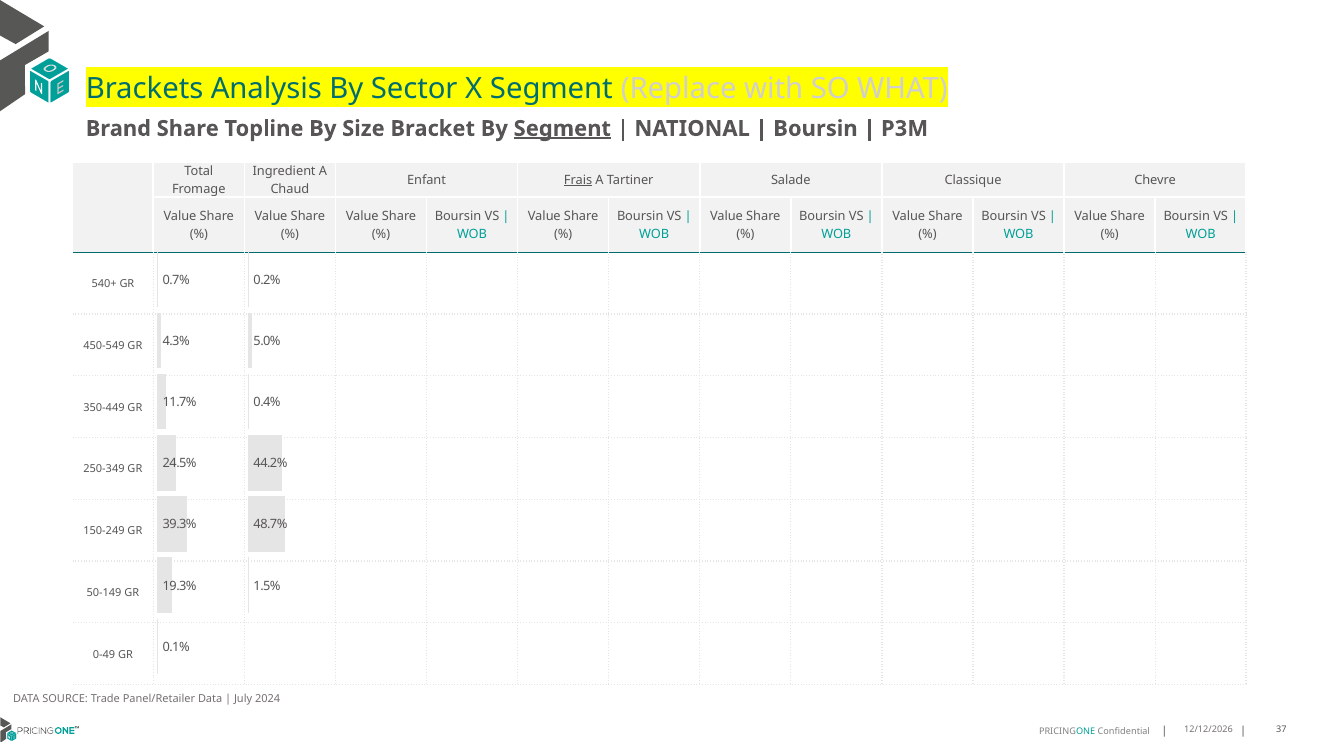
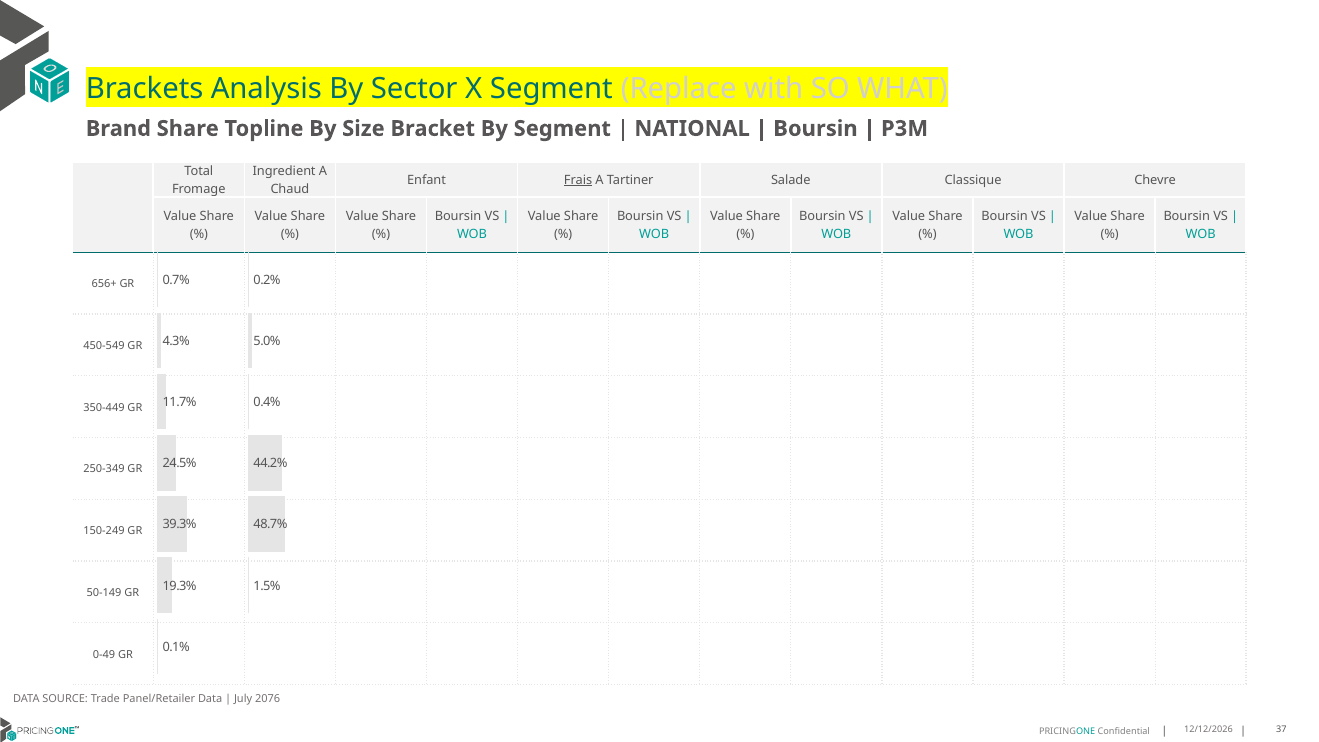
Segment at (562, 129) underline: present -> none
540+: 540+ -> 656+
2024: 2024 -> 2076
